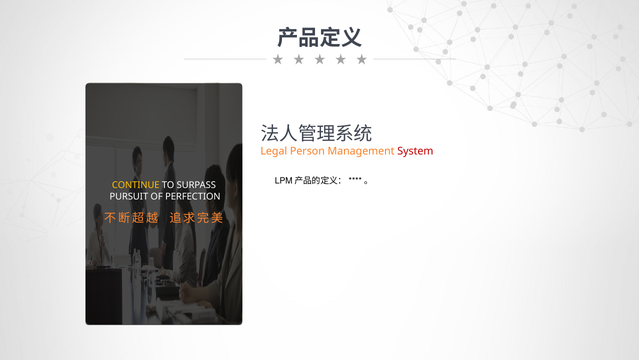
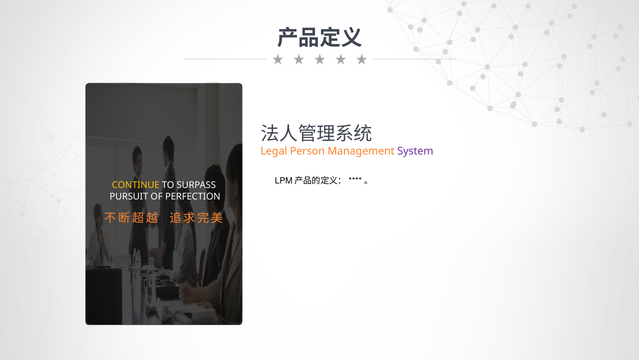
System colour: red -> purple
